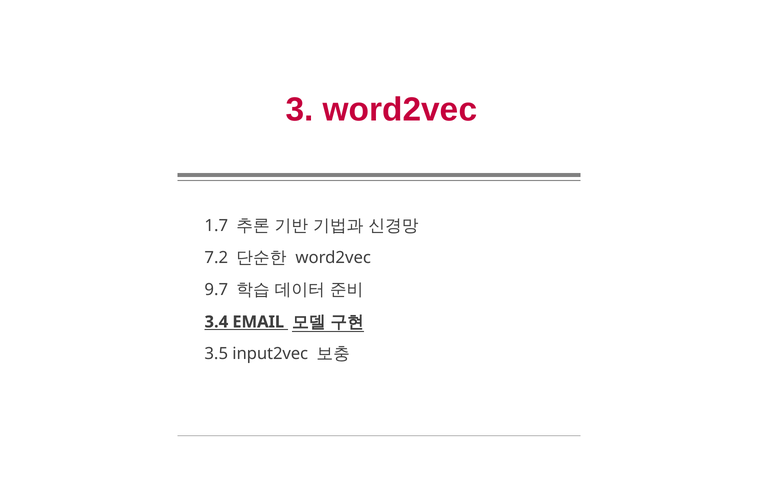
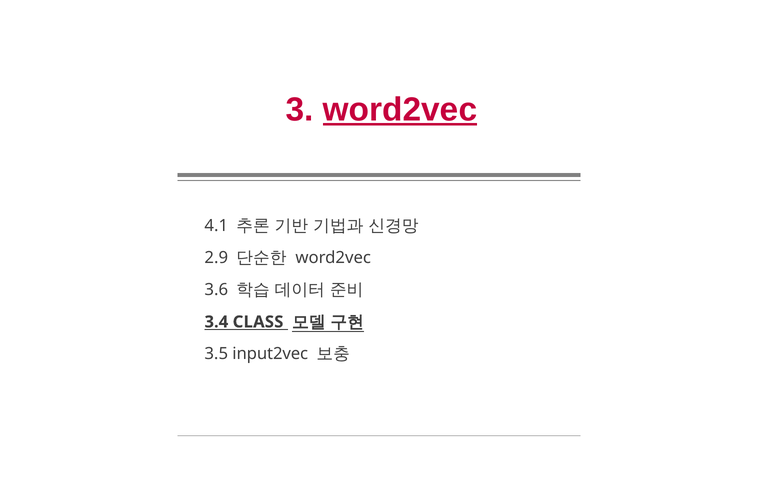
word2vec at (400, 110) underline: none -> present
1.7: 1.7 -> 4.1
7.2: 7.2 -> 2.9
9.7: 9.7 -> 3.6
EMAIL: EMAIL -> CLASS
